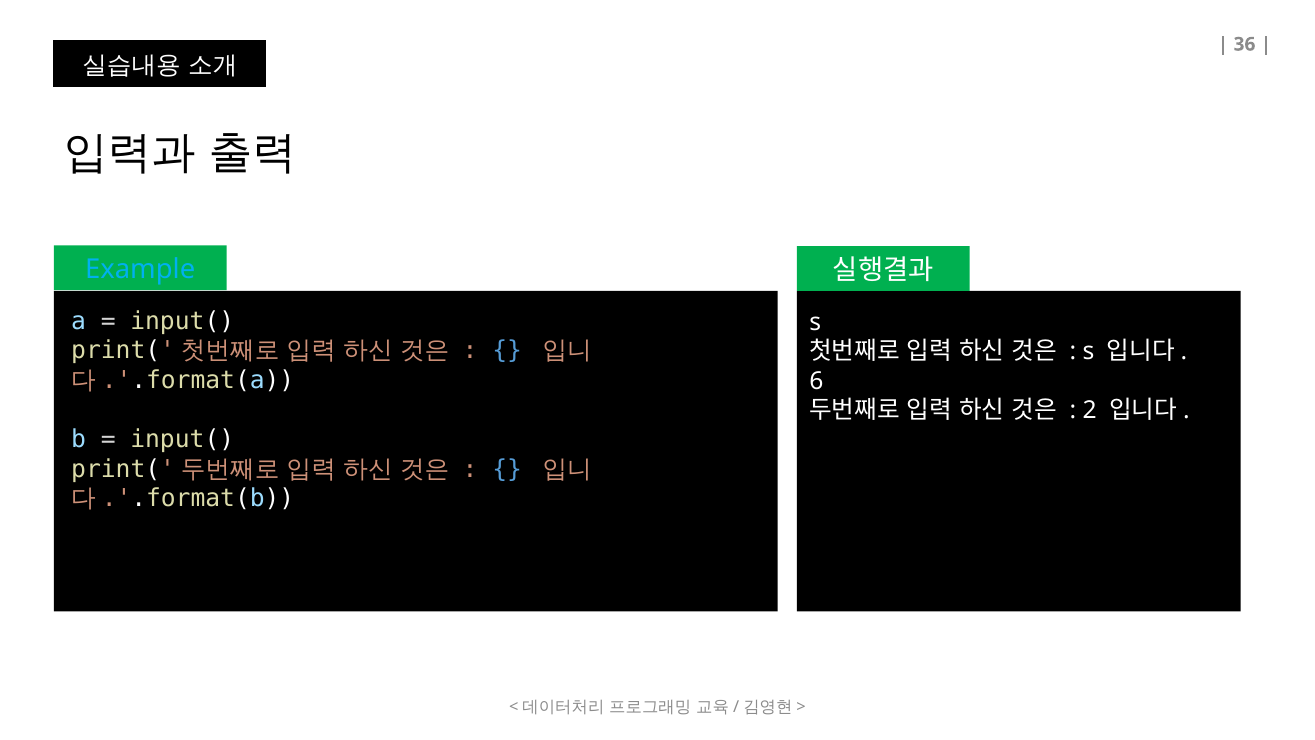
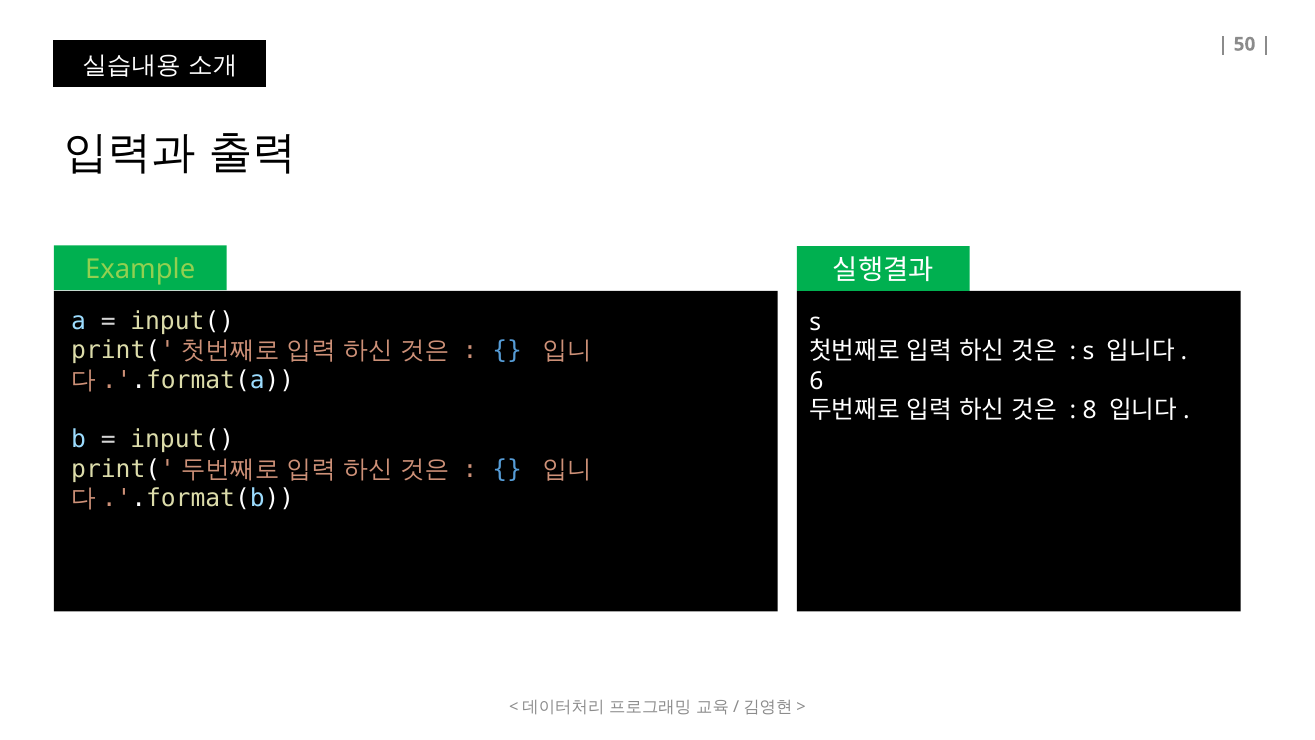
36: 36 -> 50
Example colour: light blue -> light green
2: 2 -> 8
